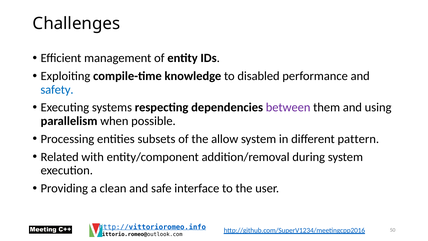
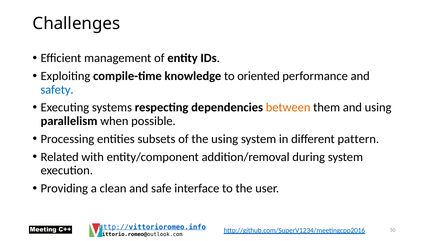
disabled: disabled -> oriented
between colour: purple -> orange
the allow: allow -> using
